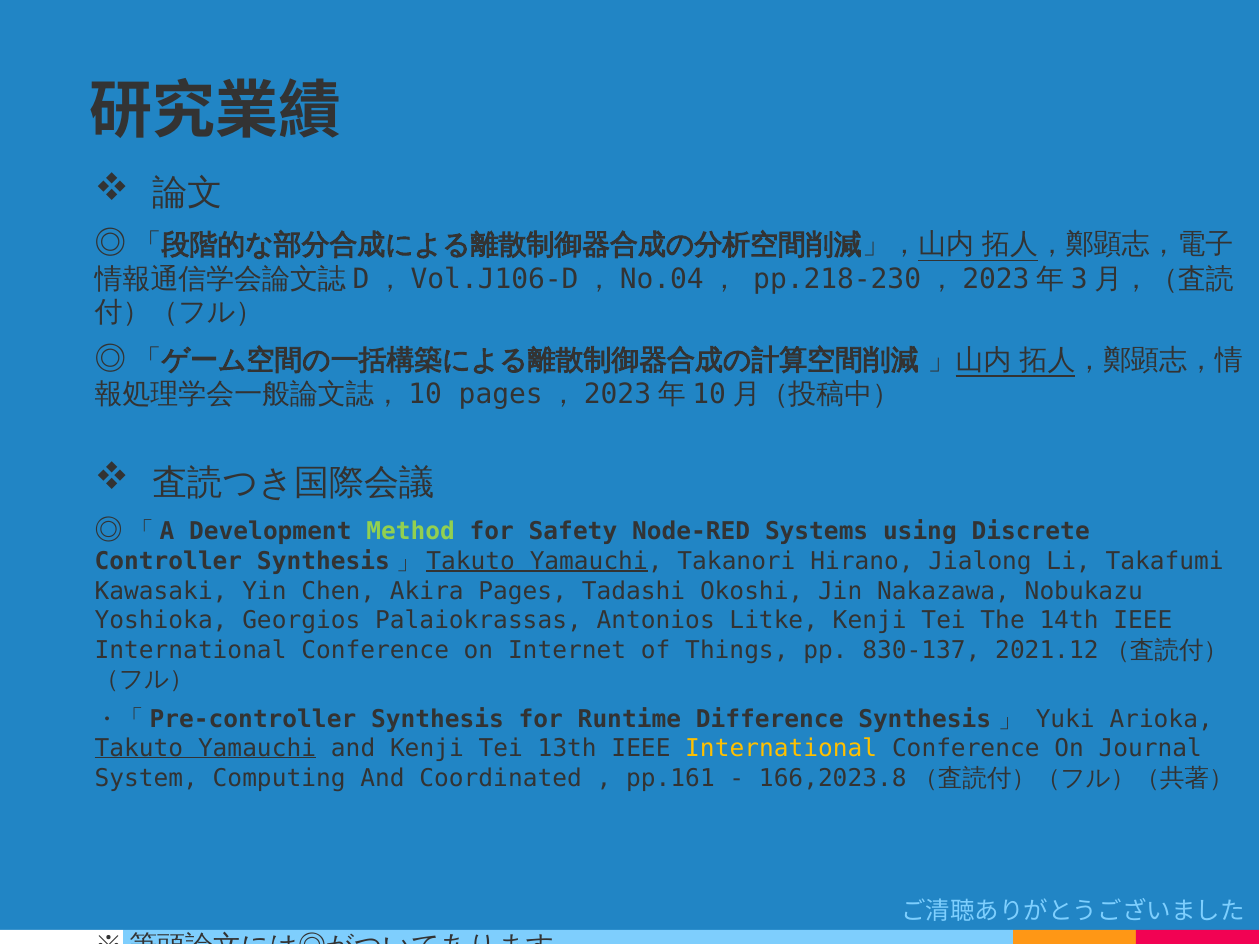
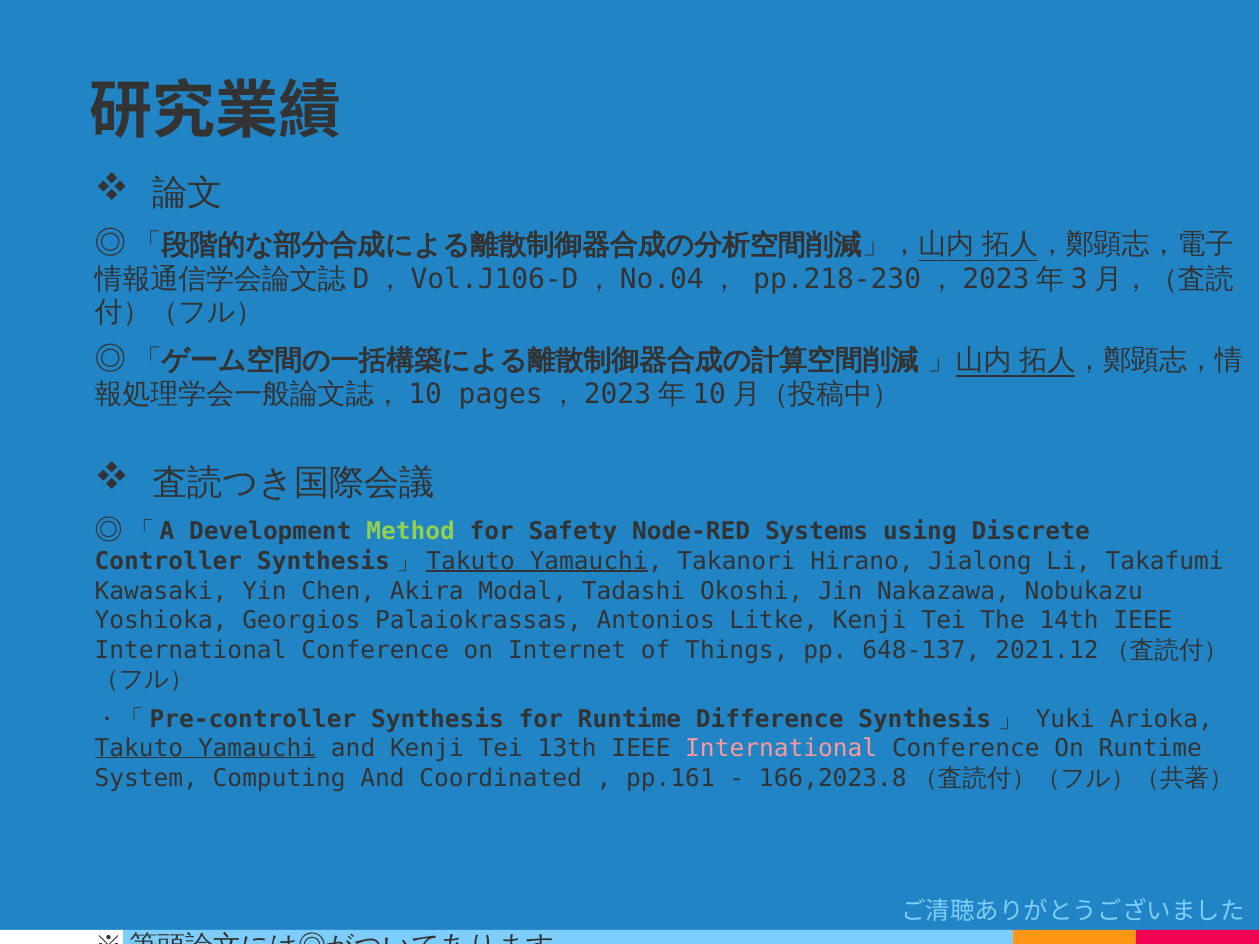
Pages: Pages -> Modal
830-137: 830-137 -> 648-137
International at (781, 749) colour: yellow -> pink
On Journal: Journal -> Runtime
